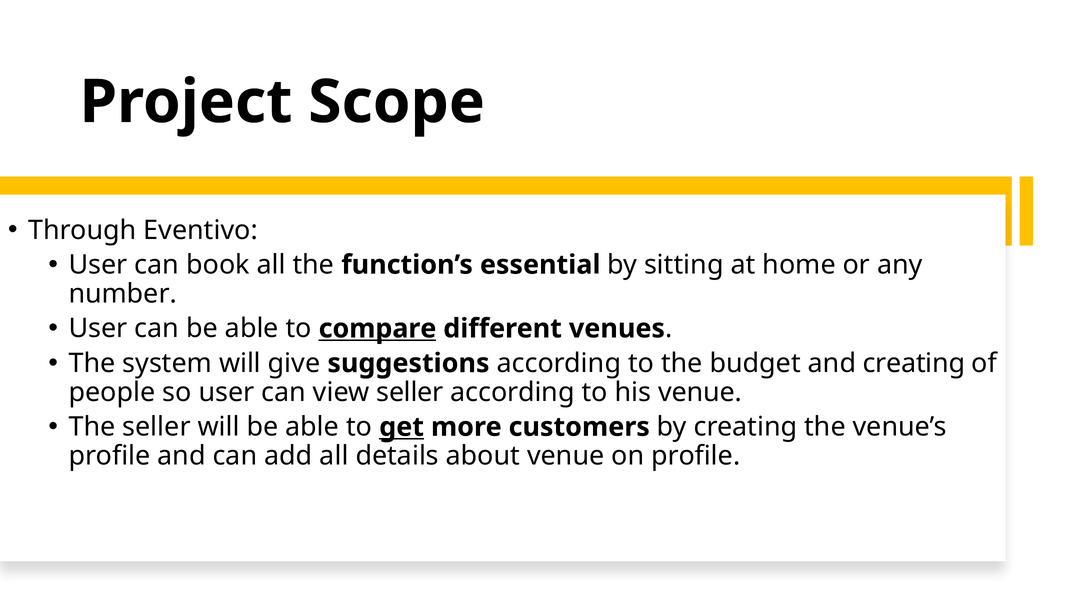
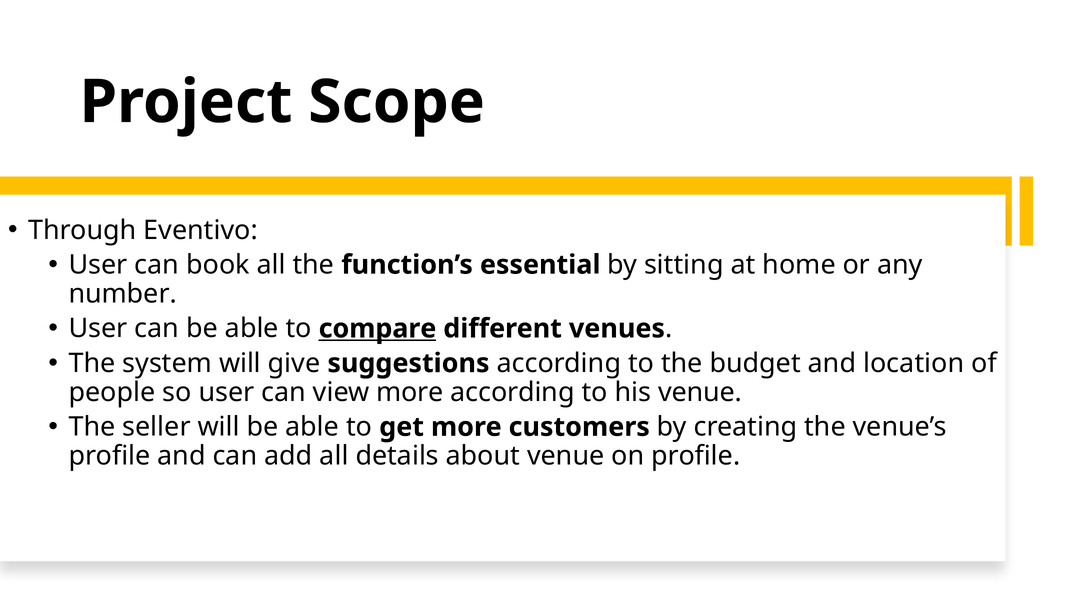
and creating: creating -> location
view seller: seller -> more
get underline: present -> none
